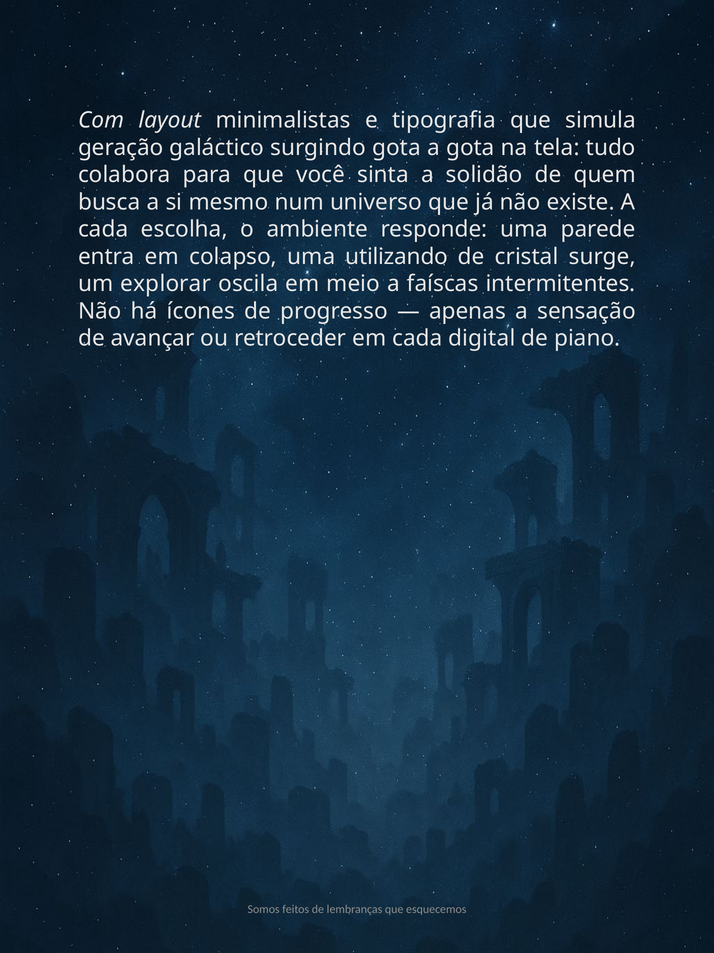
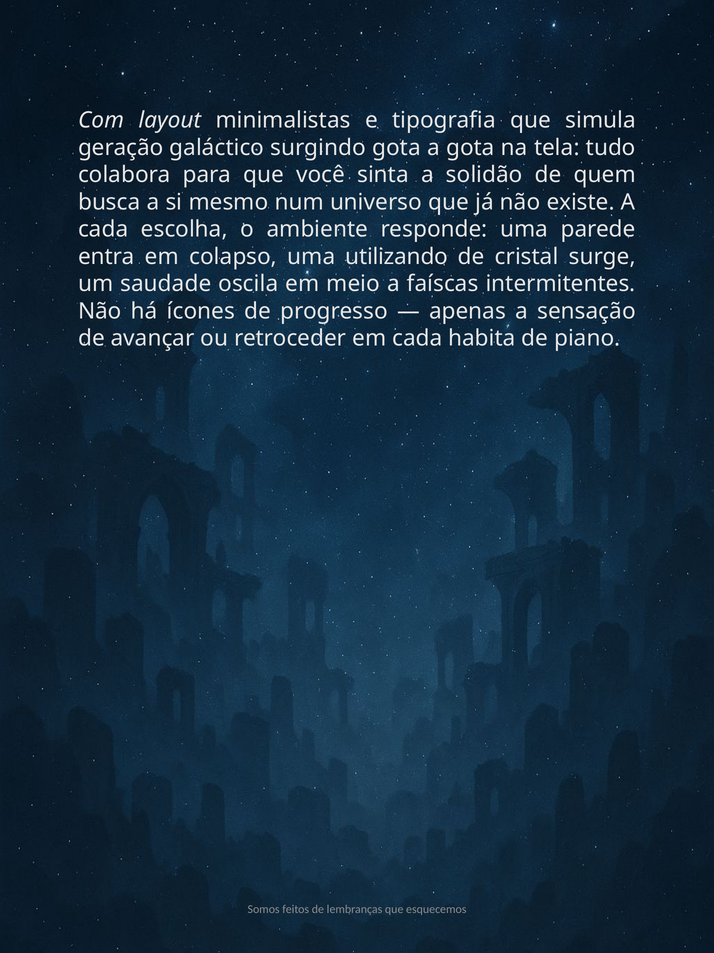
explorar: explorar -> saudade
digital: digital -> habita
